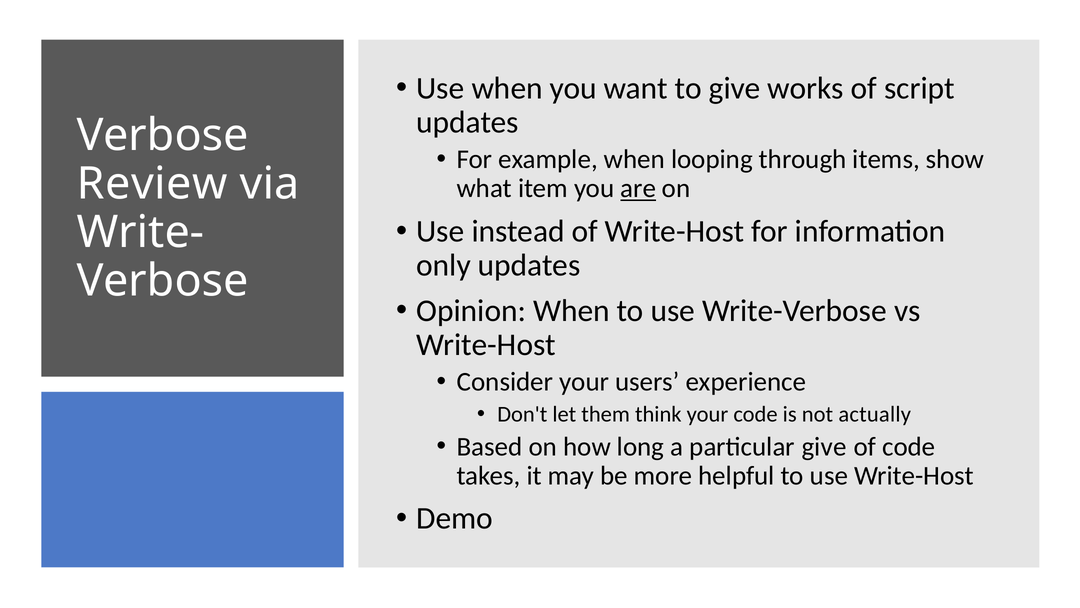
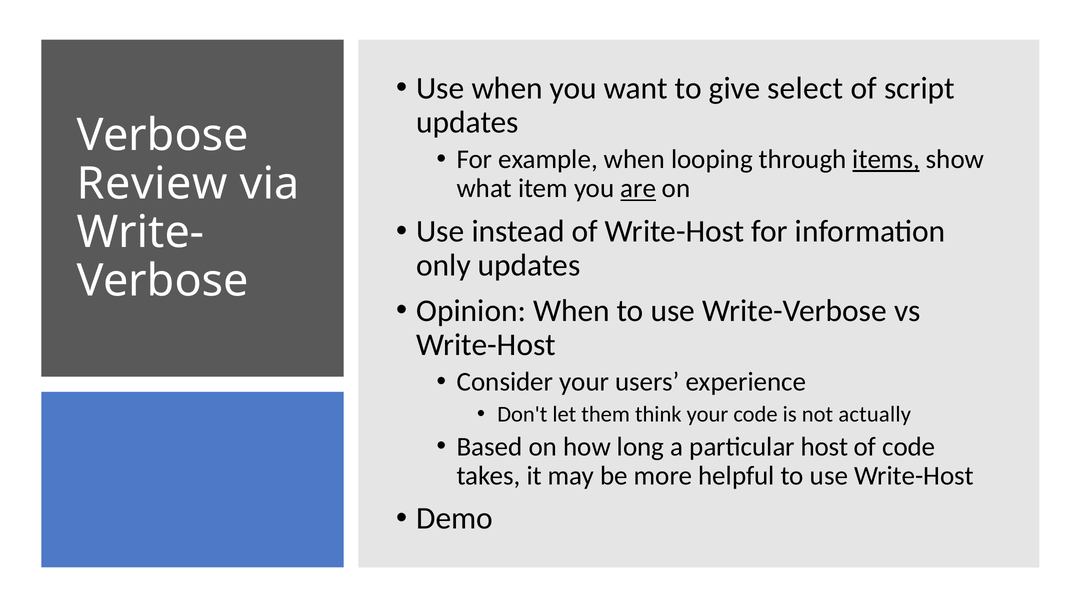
works: works -> select
items underline: none -> present
particular give: give -> host
